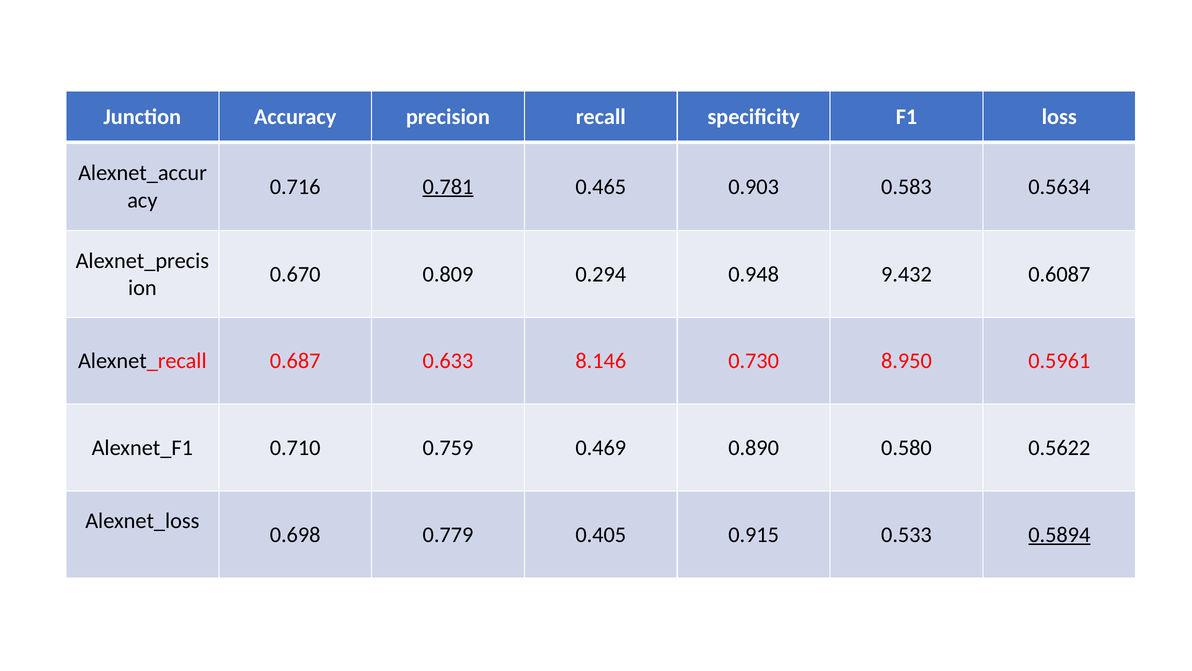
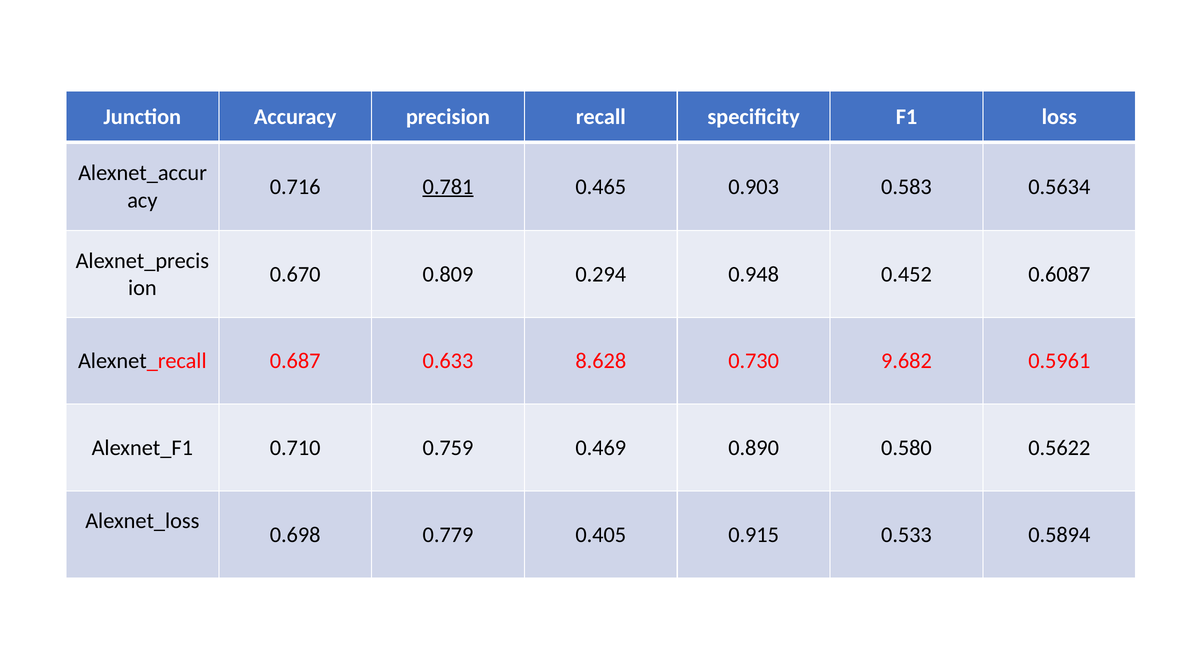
9.432: 9.432 -> 0.452
8.146: 8.146 -> 8.628
8.950: 8.950 -> 9.682
0.5894 underline: present -> none
